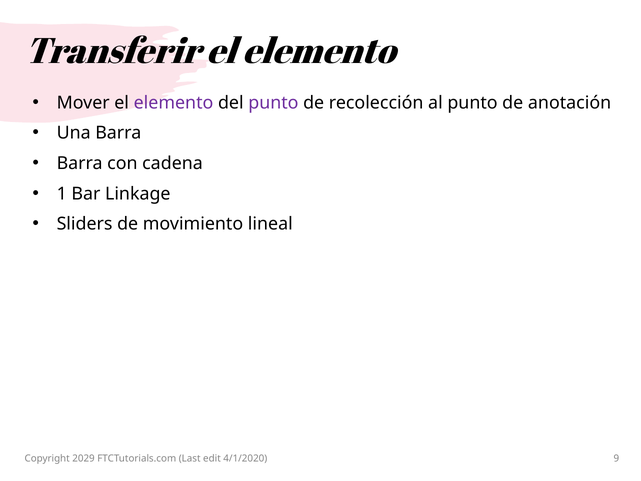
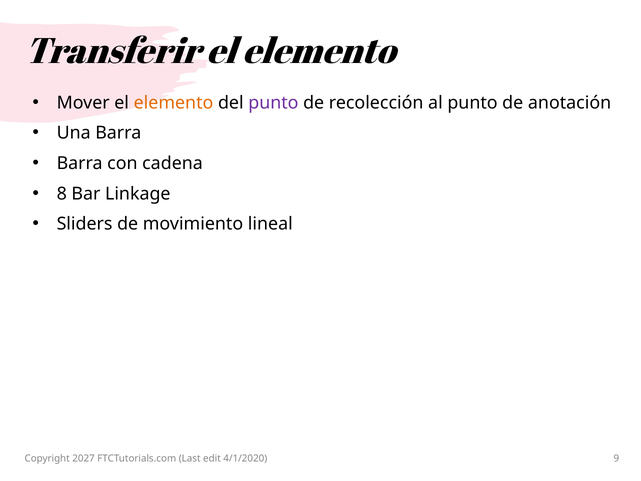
elemento at (174, 103) colour: purple -> orange
1: 1 -> 8
2029: 2029 -> 2027
